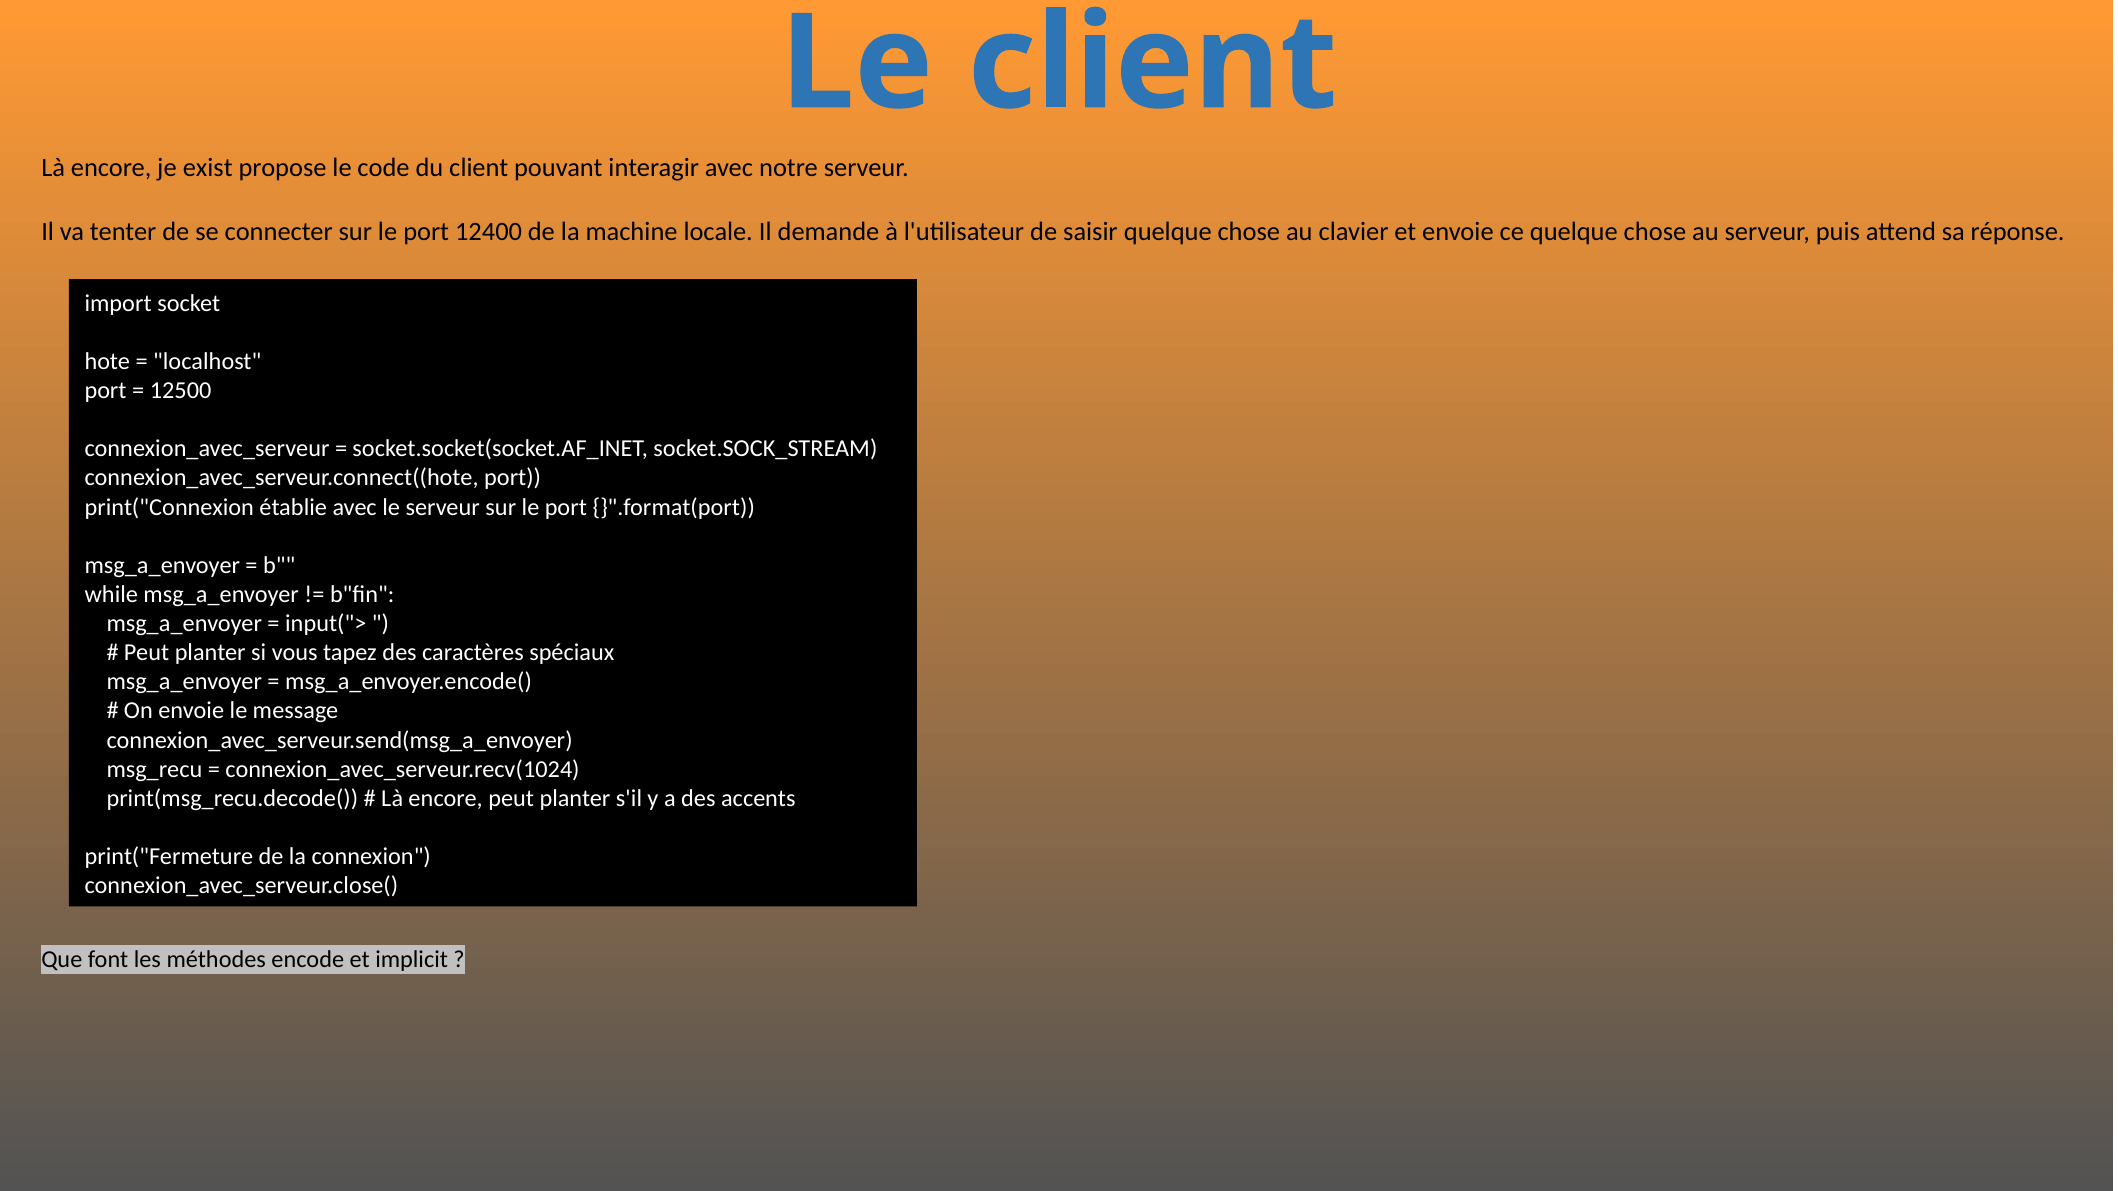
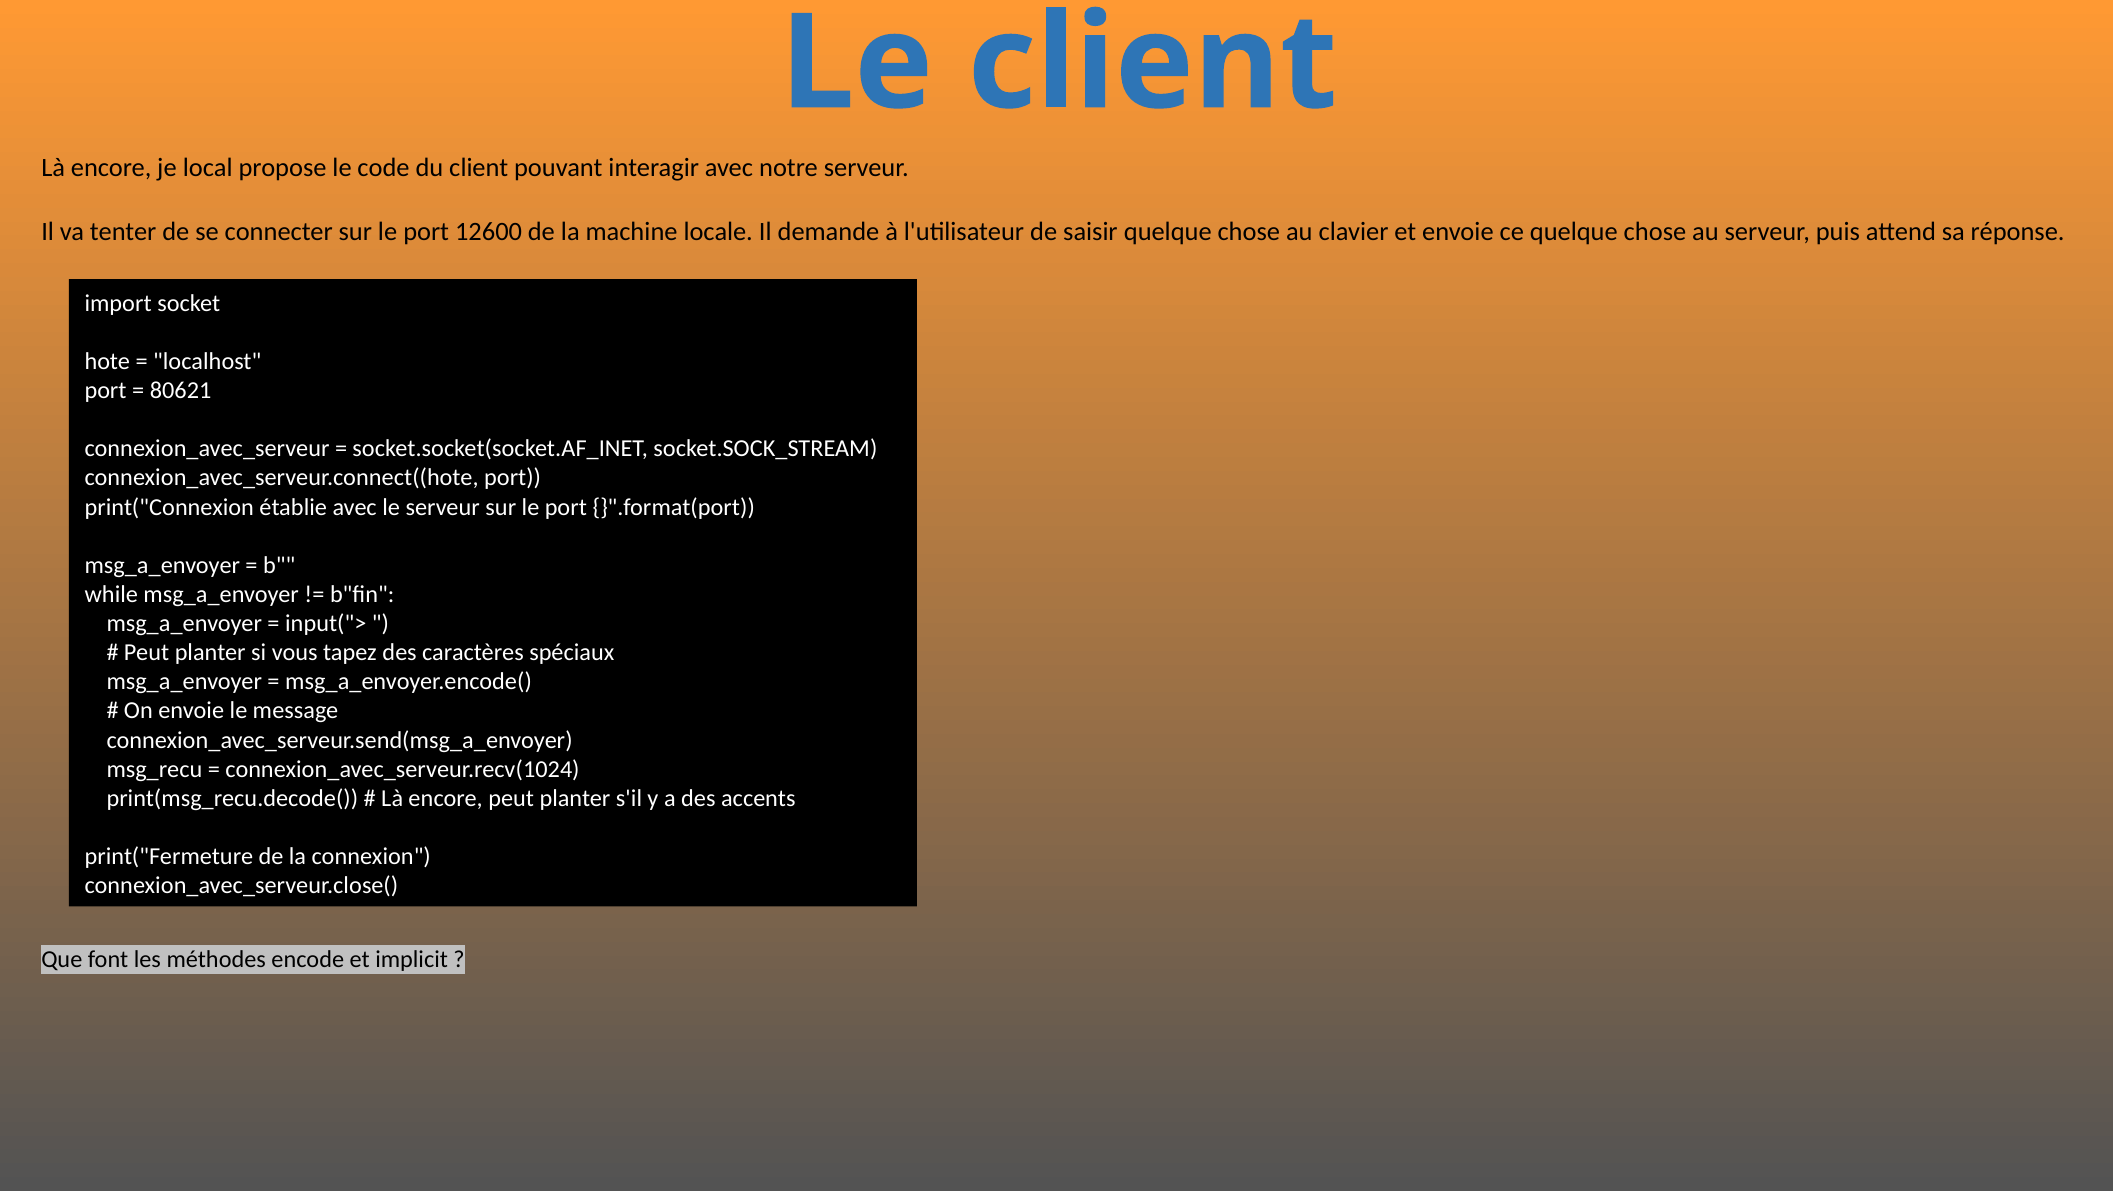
exist: exist -> local
12400: 12400 -> 12600
12500: 12500 -> 80621
